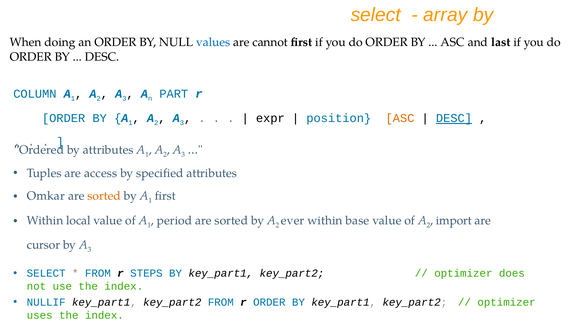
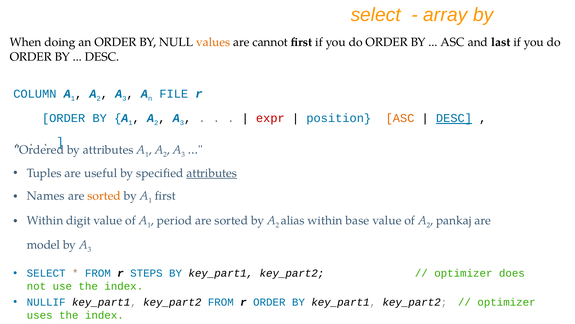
values colour: blue -> orange
PART: PART -> FILE
expr colour: black -> red
access: access -> useful
attributes at (212, 173) underline: none -> present
Omkar: Omkar -> Names
local: local -> digit
ever: ever -> alias
import: import -> pankaj
cursor: cursor -> model
